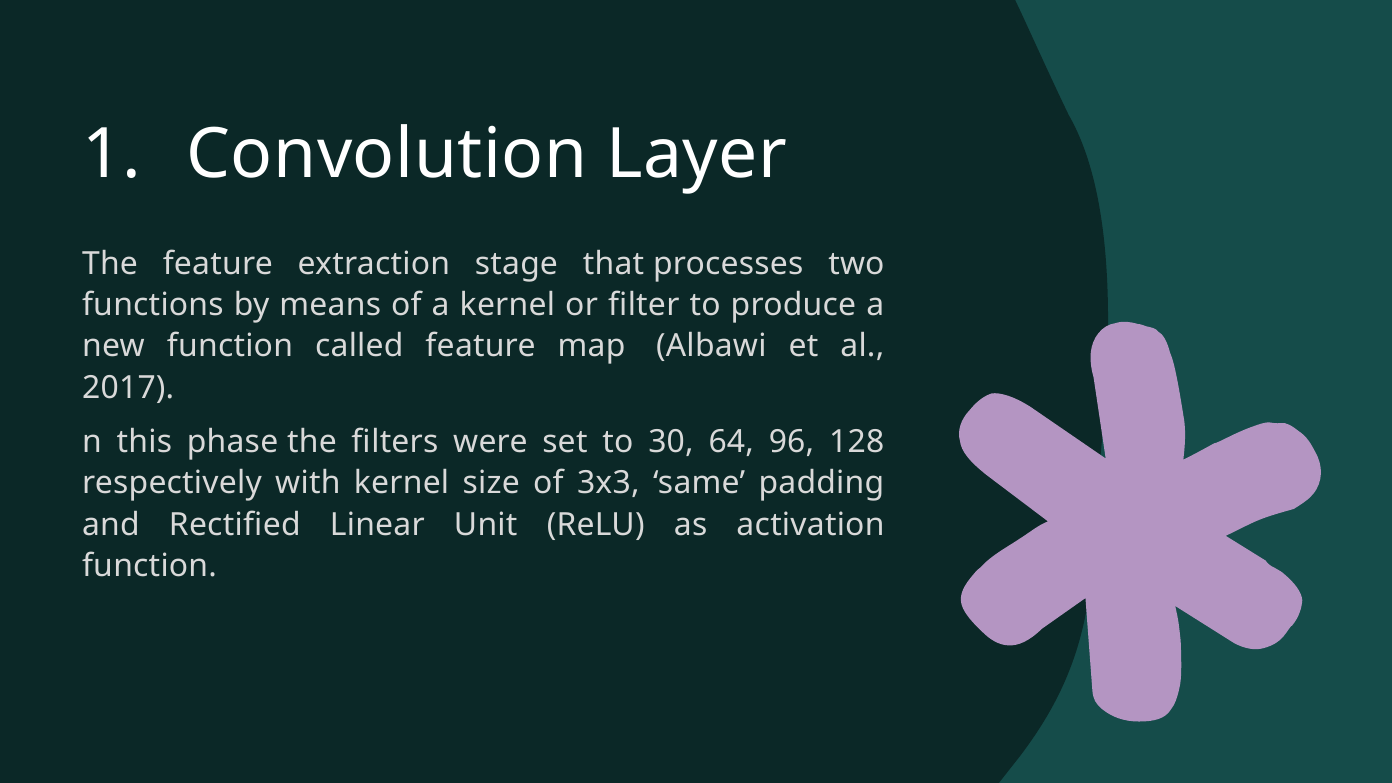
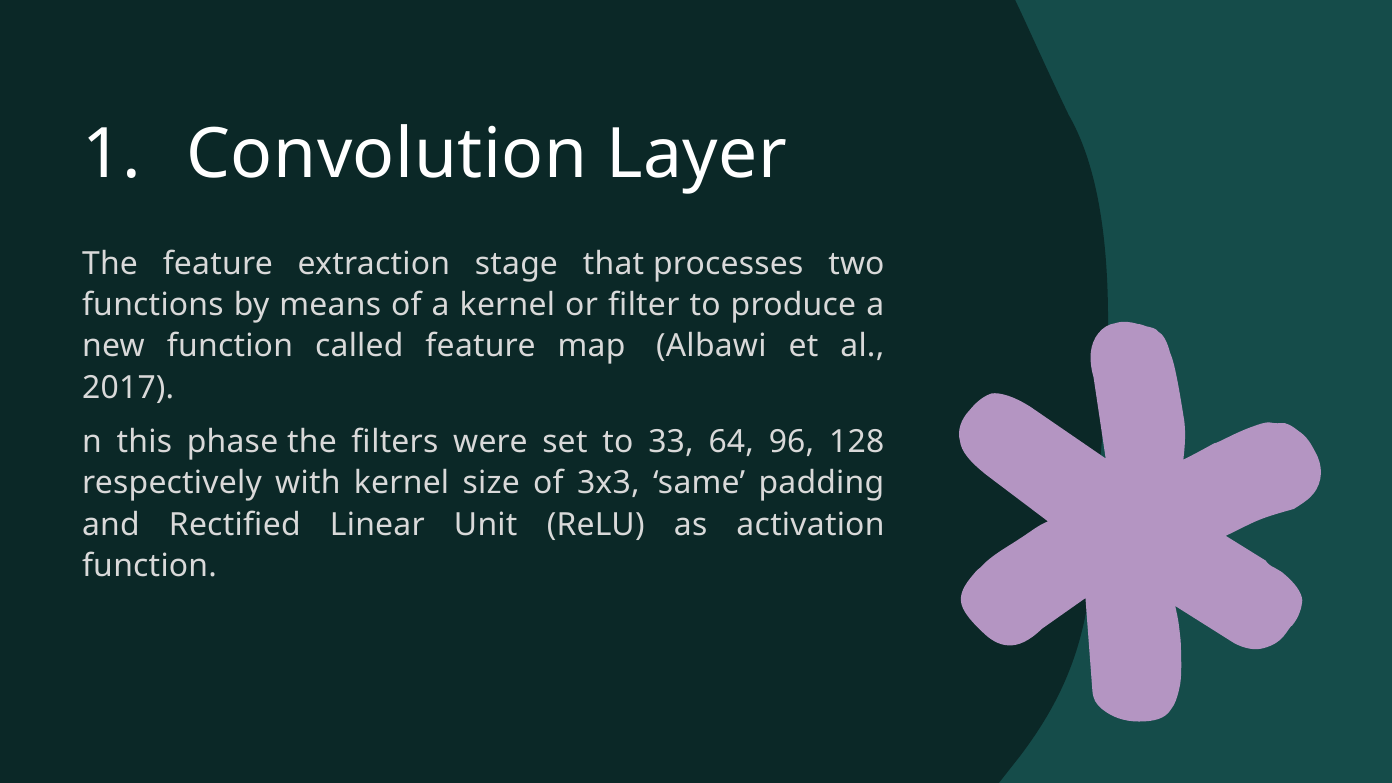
30: 30 -> 33
